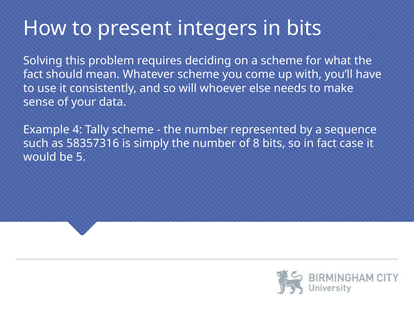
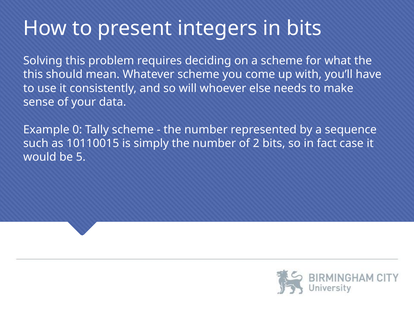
fact at (33, 75): fact -> this
4: 4 -> 0
58357316: 58357316 -> 10110015
8: 8 -> 2
